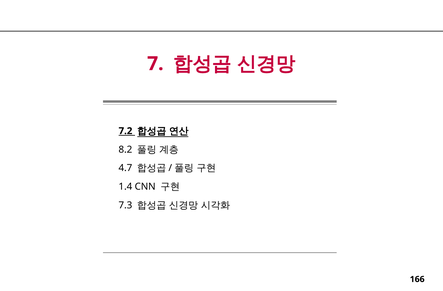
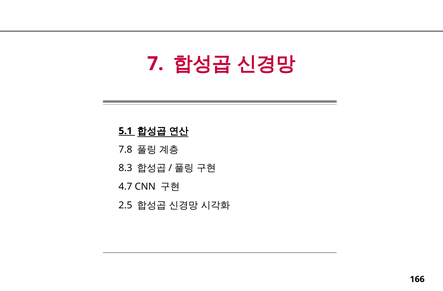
7.2: 7.2 -> 5.1
8.2: 8.2 -> 7.8
4.7: 4.7 -> 8.3
1.4: 1.4 -> 4.7
7.3: 7.3 -> 2.5
